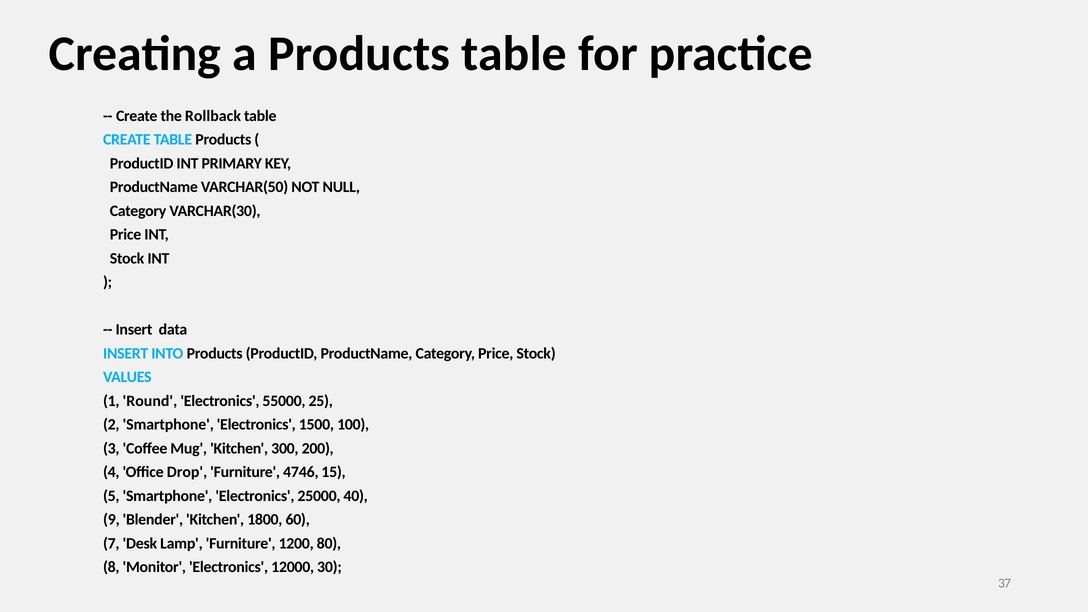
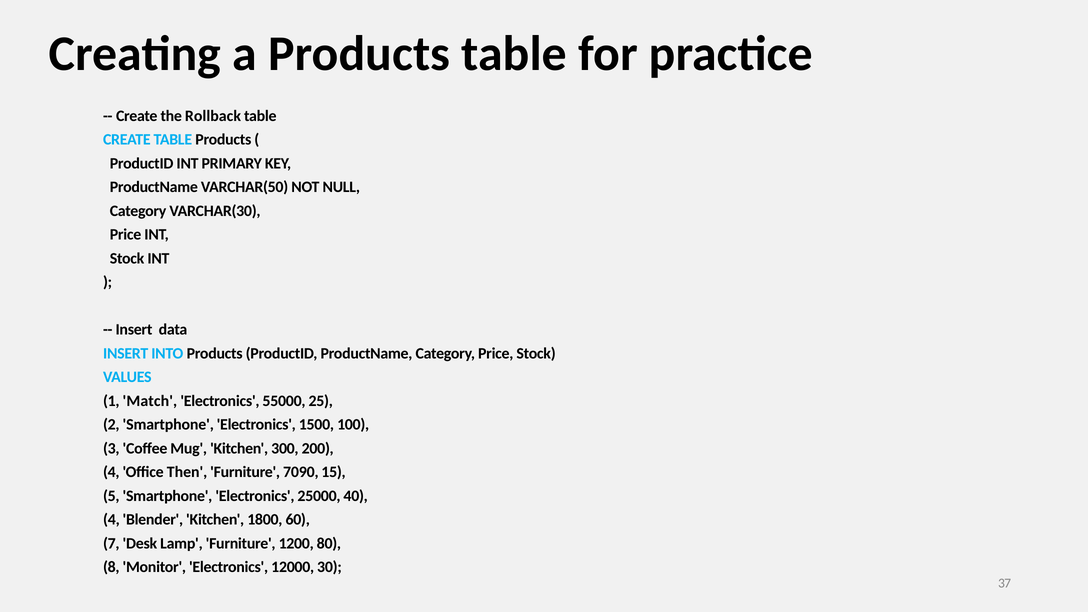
Round: Round -> Match
Drop: Drop -> Then
4746: 4746 -> 7090
9 at (111, 520): 9 -> 4
